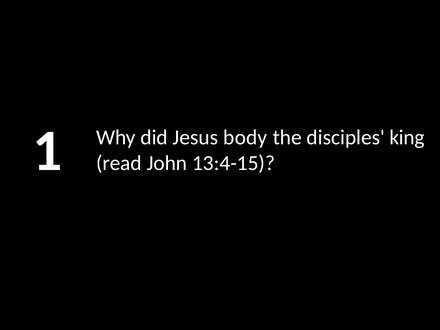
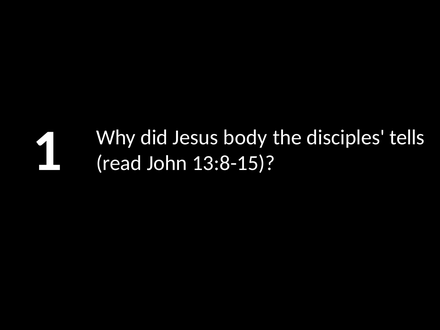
king: king -> tells
13:4-15: 13:4-15 -> 13:8-15
